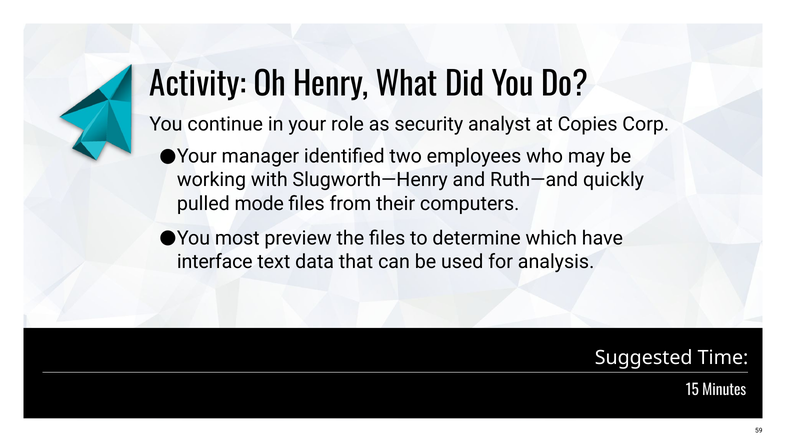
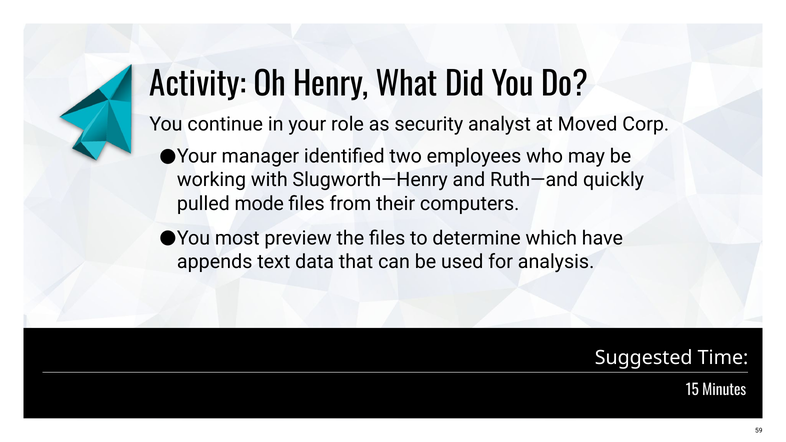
Copies: Copies -> Moved
interface: interface -> appends
